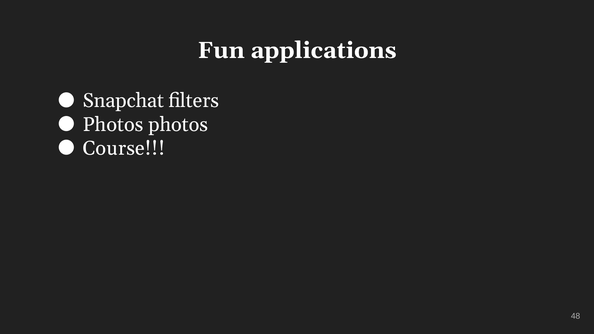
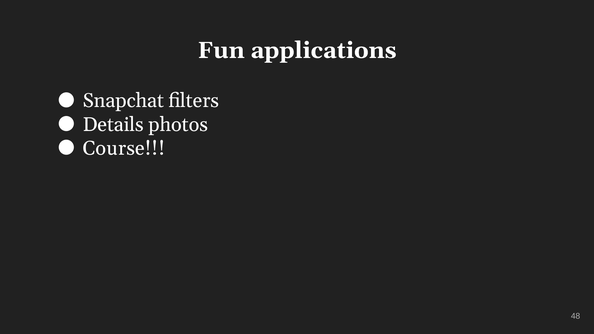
Photos at (113, 125): Photos -> Details
